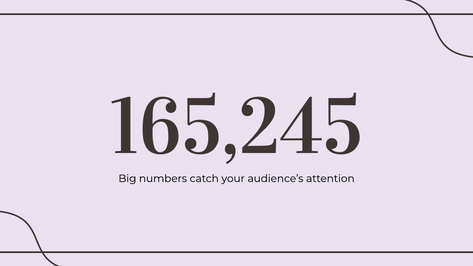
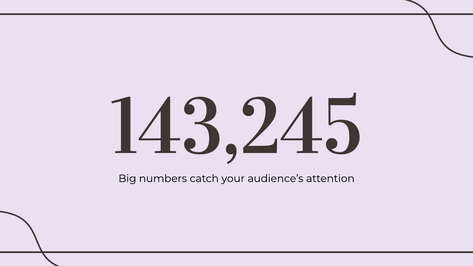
165,245: 165,245 -> 143,245
